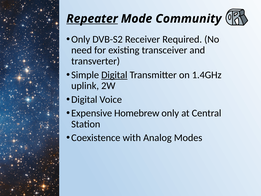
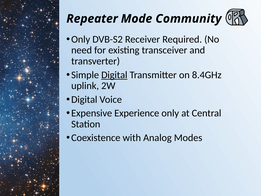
Repeater underline: present -> none
1.4GHz: 1.4GHz -> 8.4GHz
Homebrew: Homebrew -> Experience
